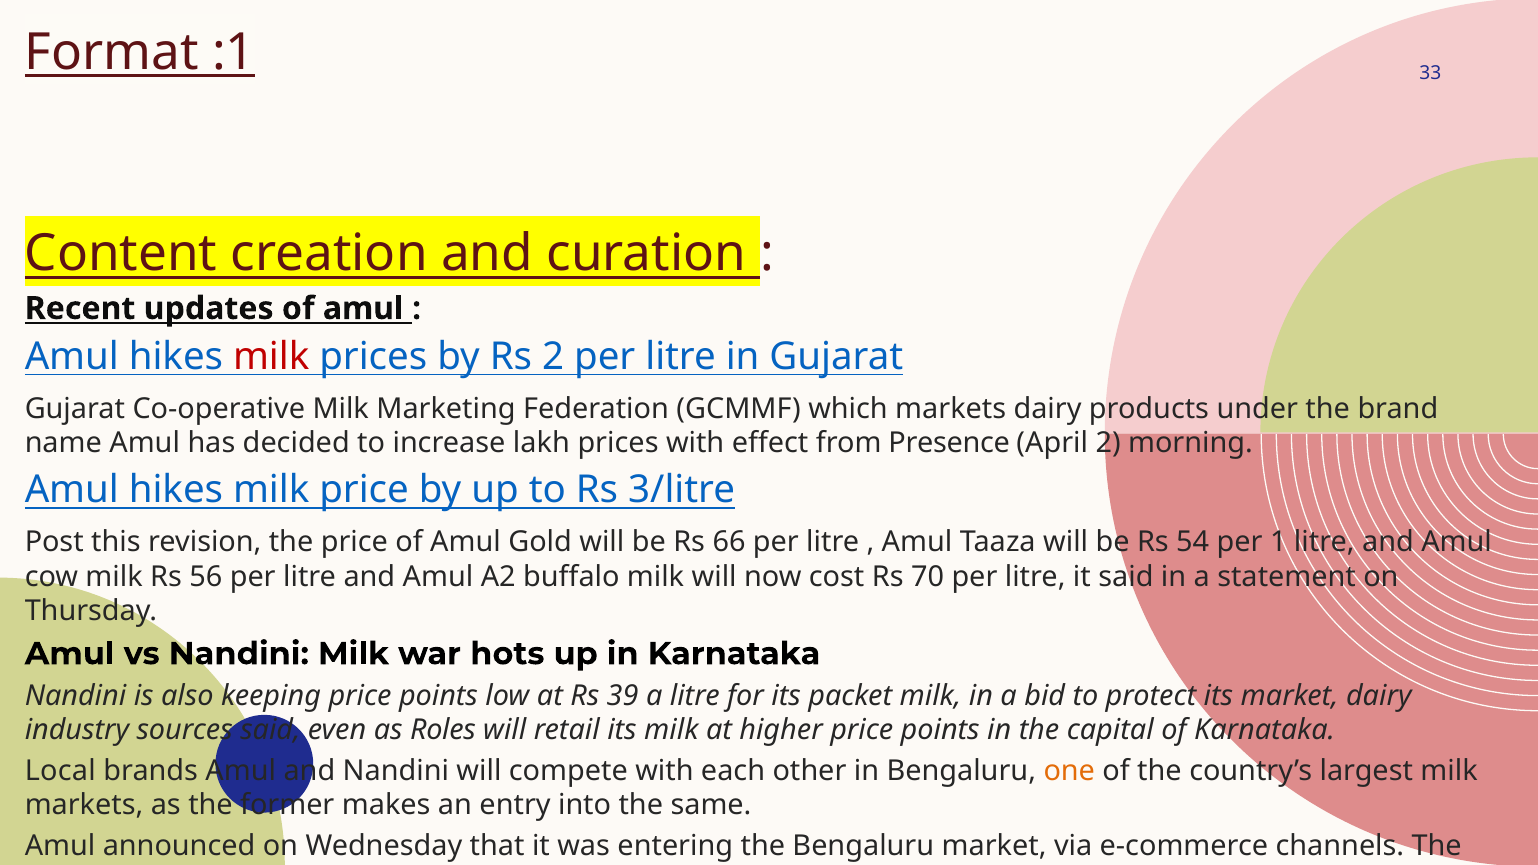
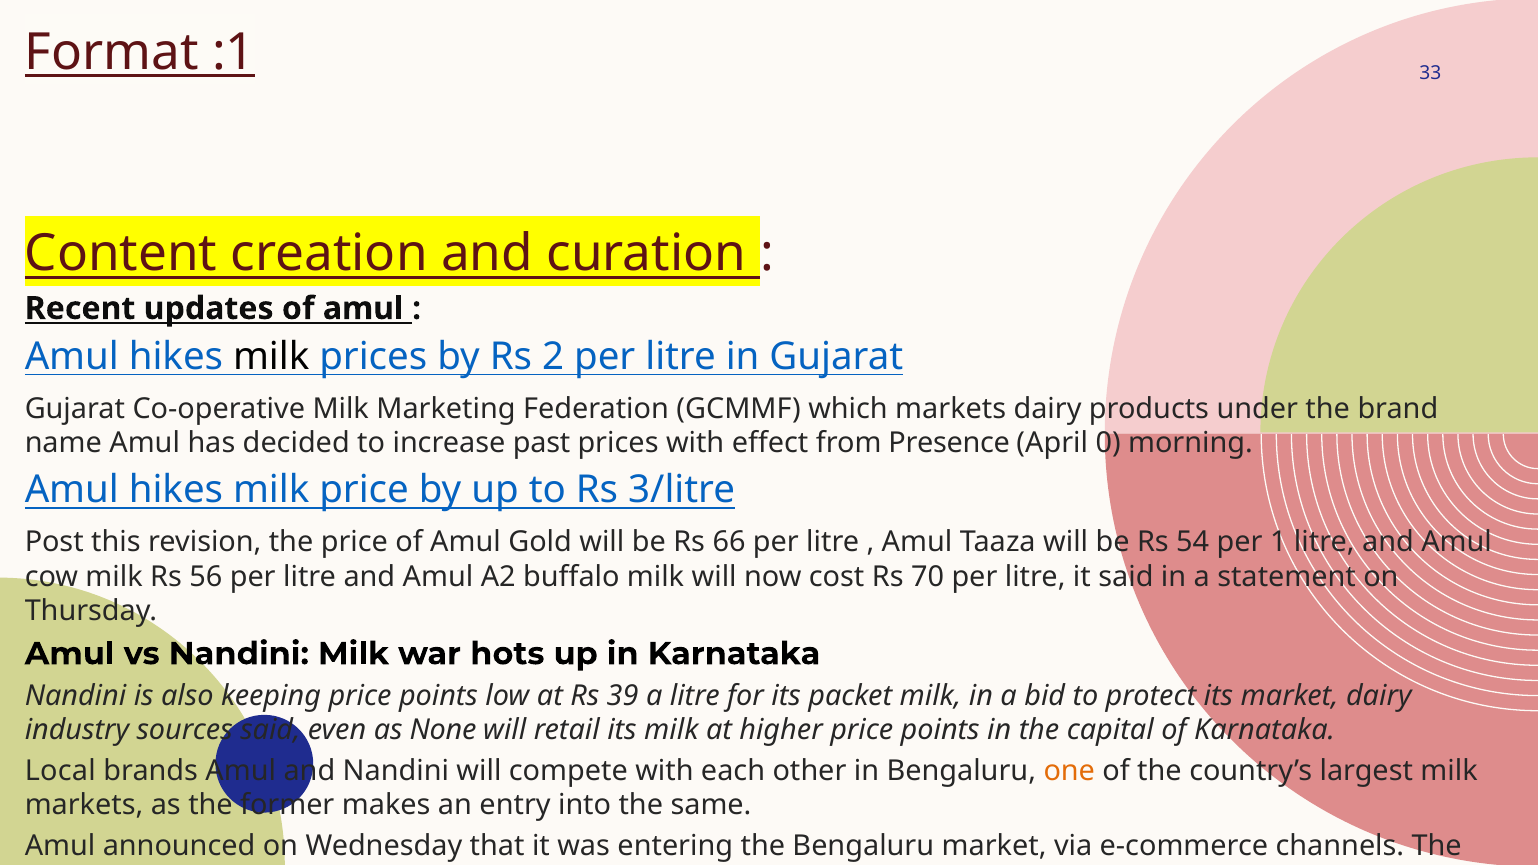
milk at (271, 357) colour: red -> black
increase lakh: lakh -> past
April 2: 2 -> 0
Roles: Roles -> None
